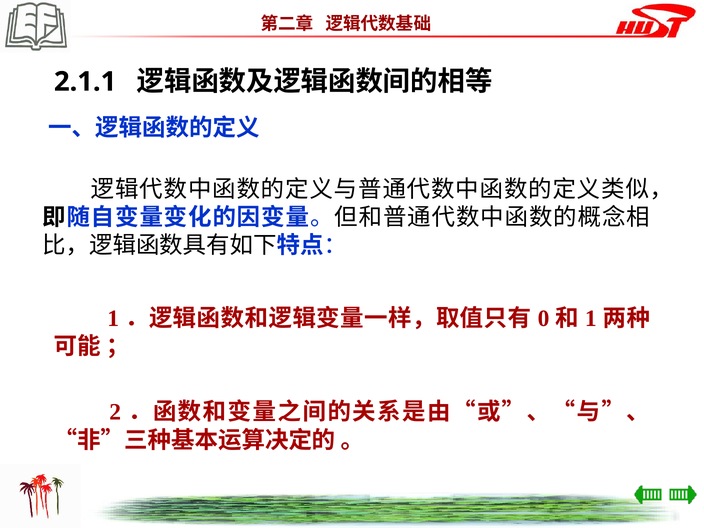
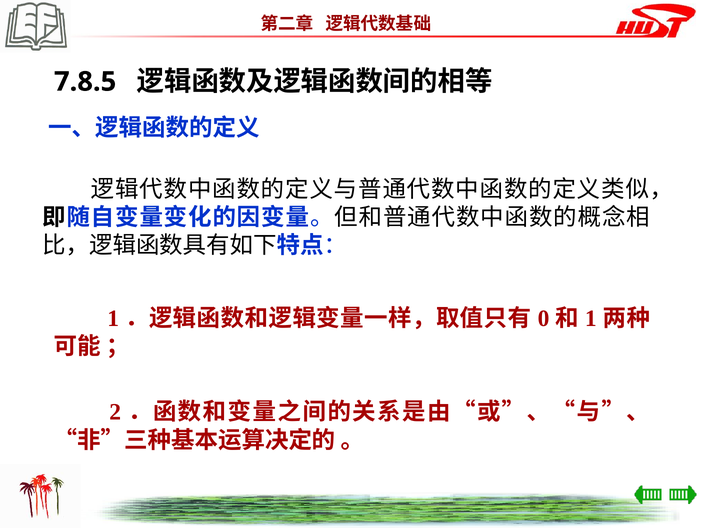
2.1.1: 2.1.1 -> 7.8.5
